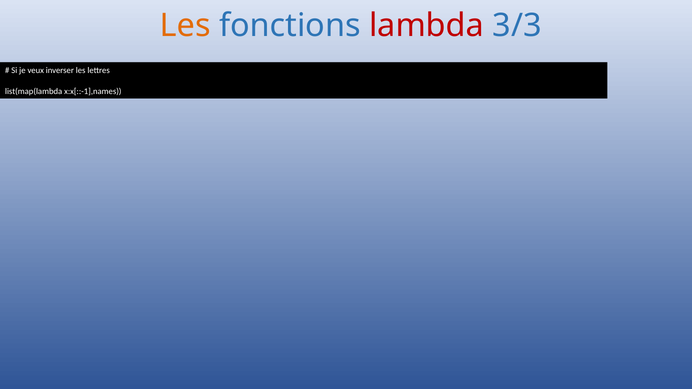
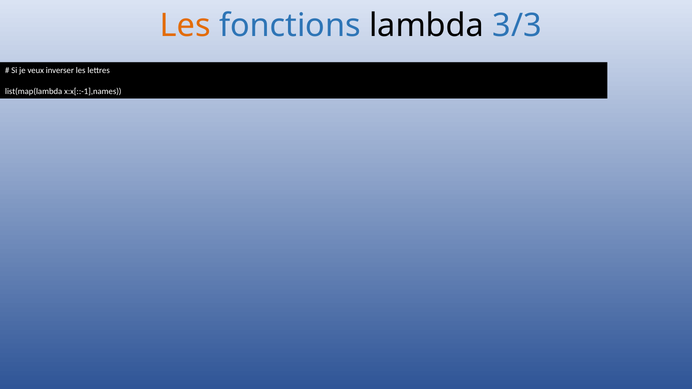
lambda colour: red -> black
